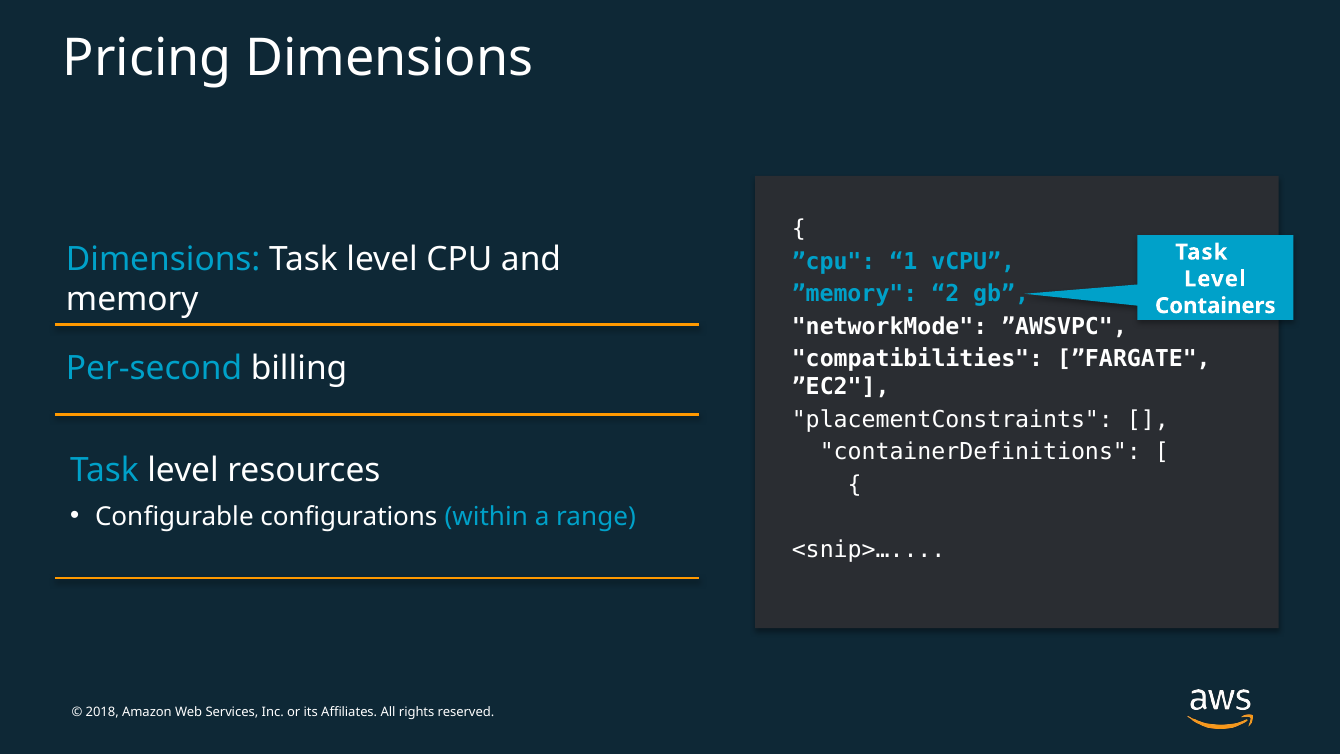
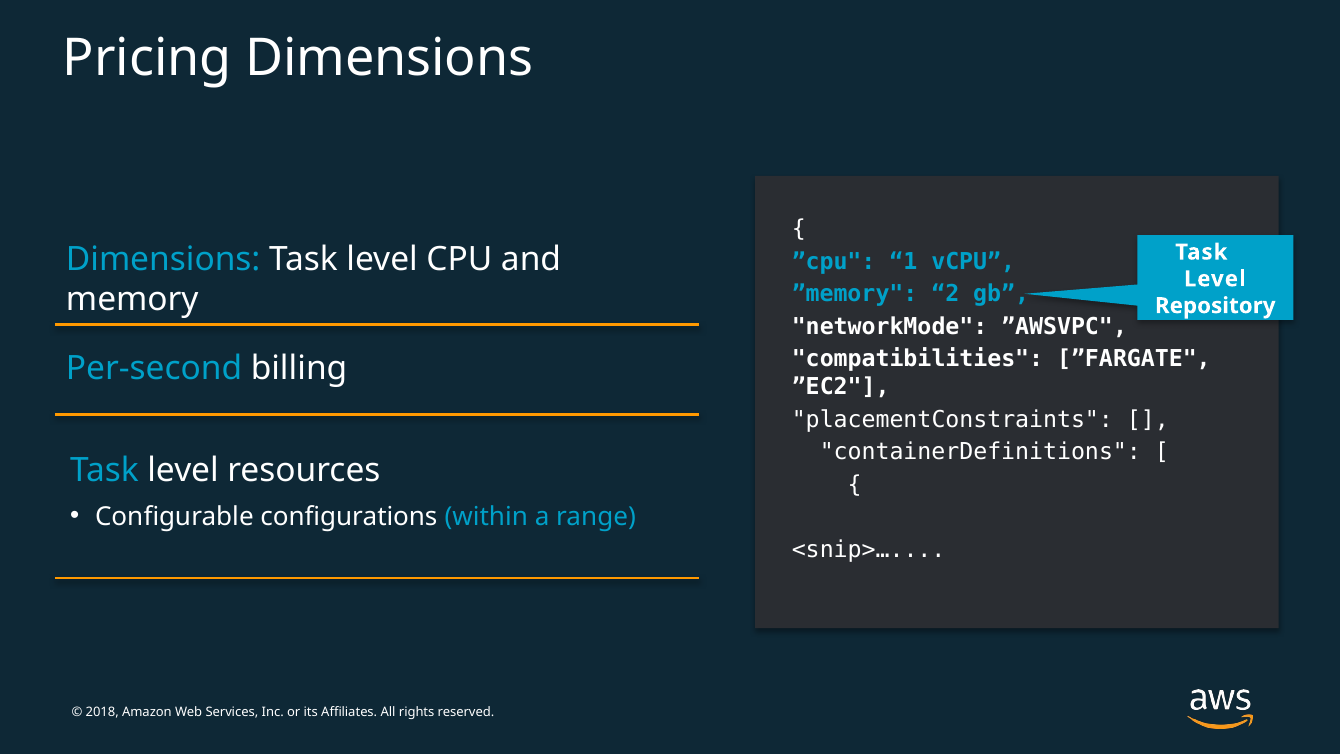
Containers: Containers -> Repository
